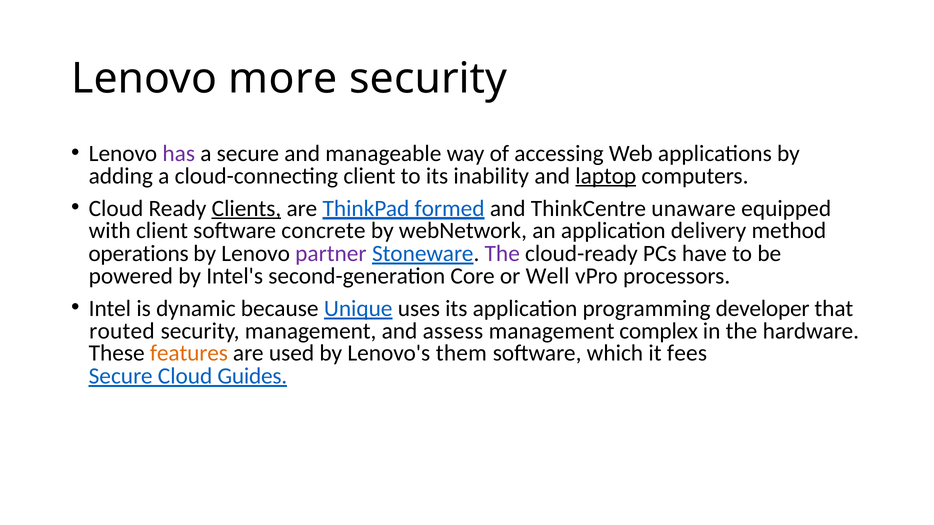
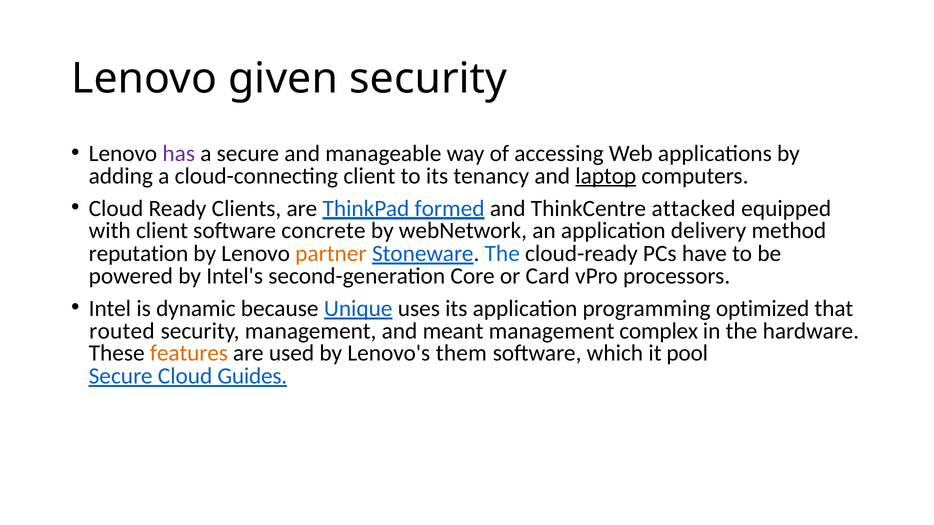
more: more -> given
inability: inability -> tenancy
Clients underline: present -> none
unaware: unaware -> attacked
operations: operations -> reputation
partner colour: purple -> orange
The at (502, 254) colour: purple -> blue
Well: Well -> Card
developer: developer -> optimized
assess: assess -> meant
fees: fees -> pool
